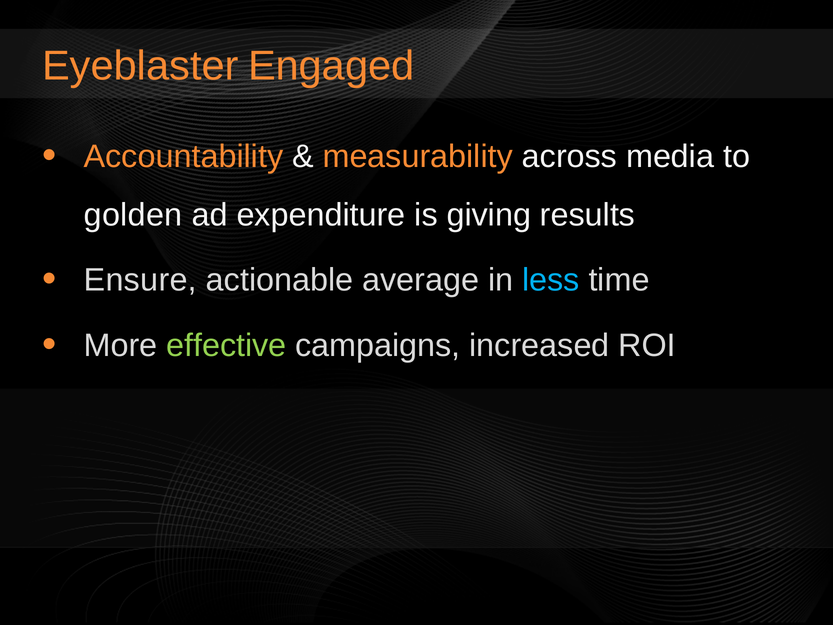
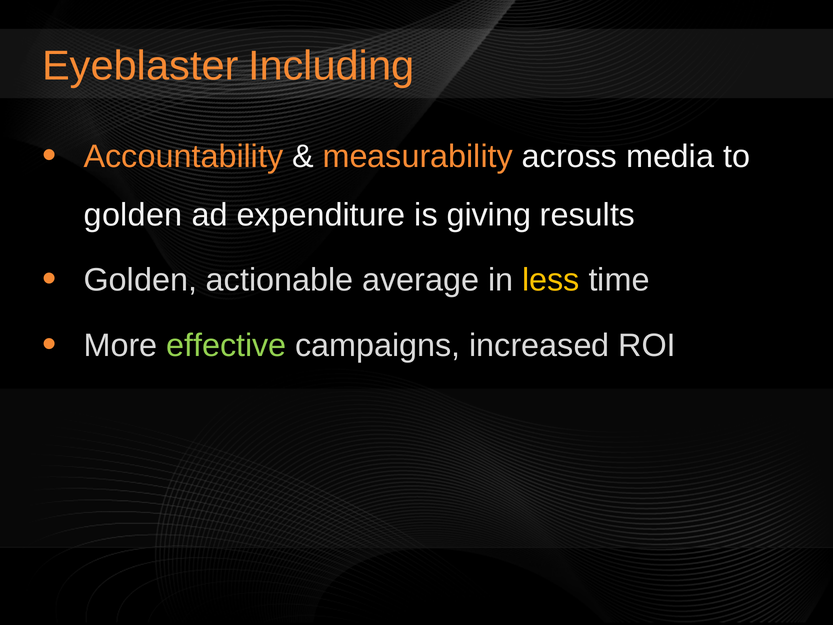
Engaged: Engaged -> Including
Ensure at (140, 280): Ensure -> Golden
less colour: light blue -> yellow
